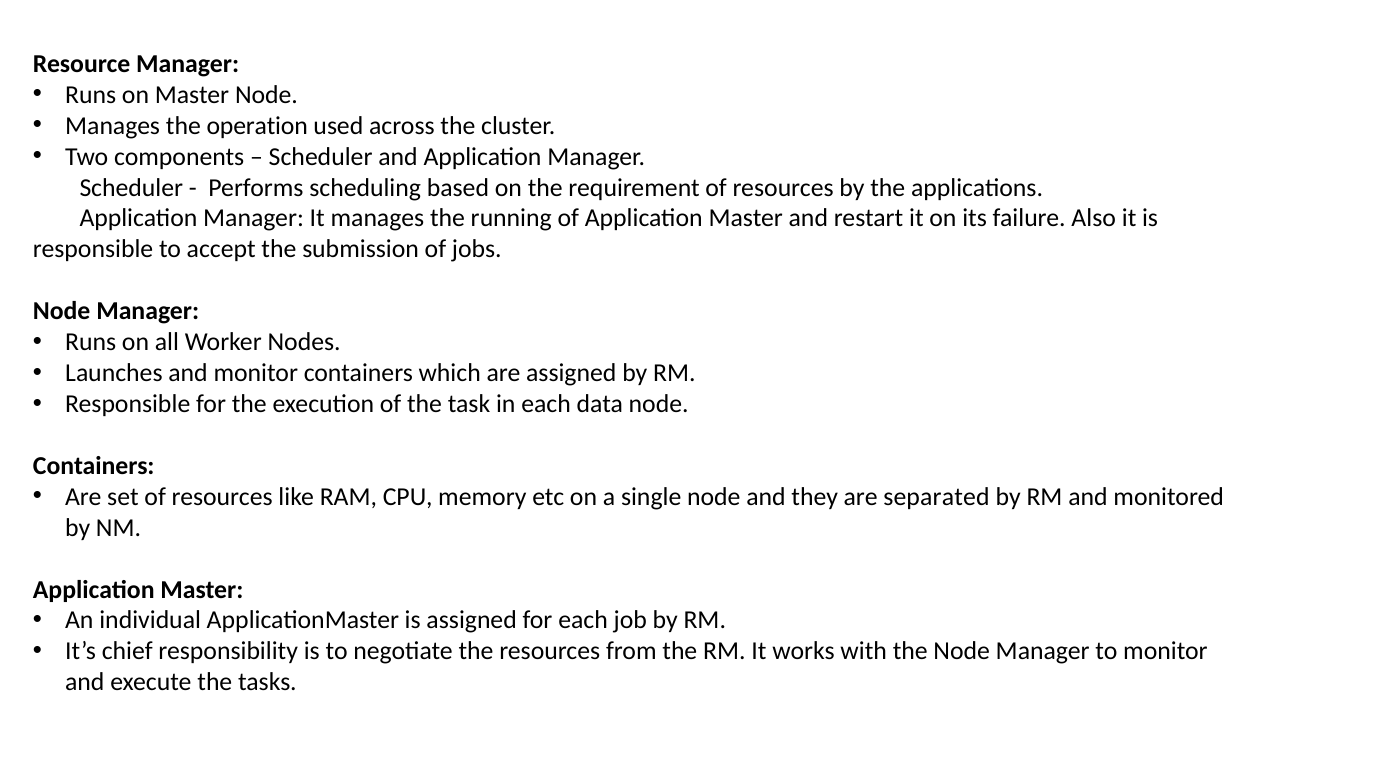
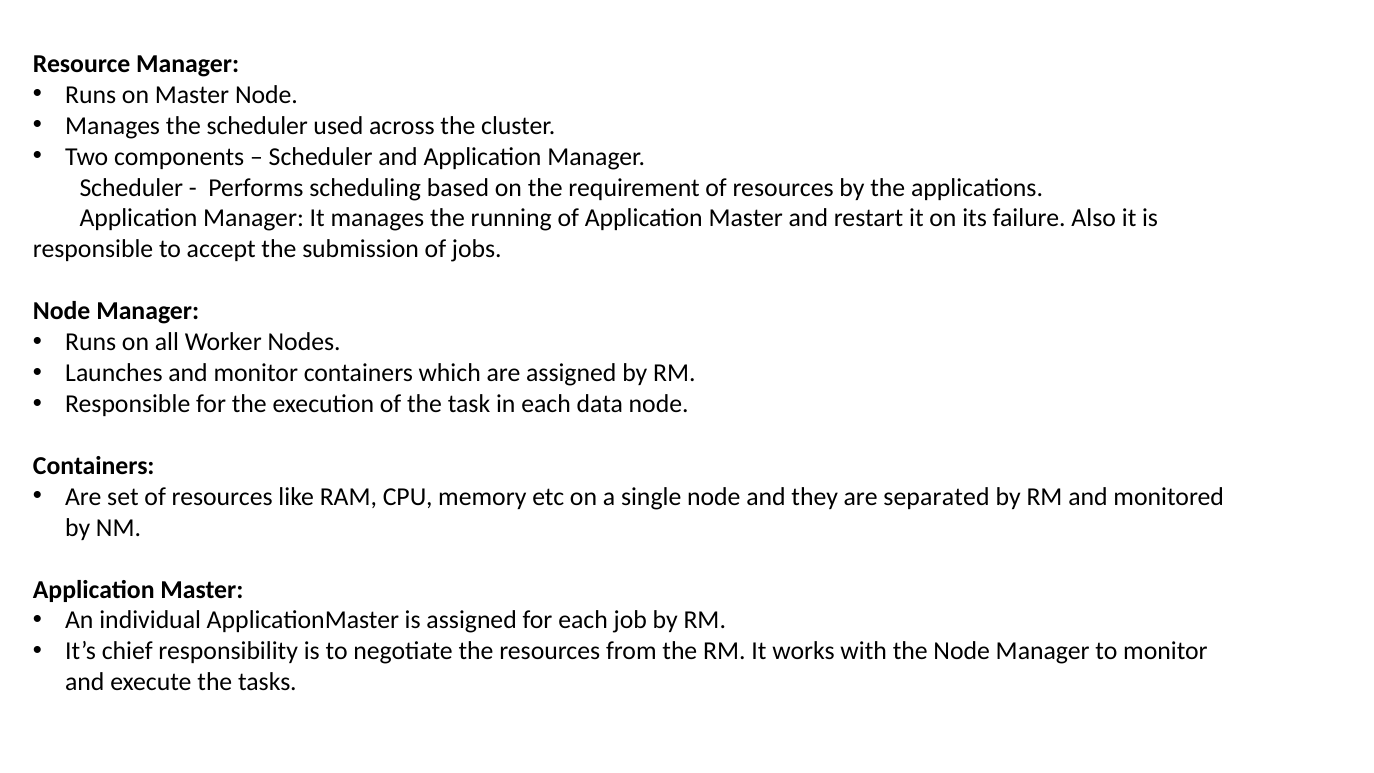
the operation: operation -> scheduler
